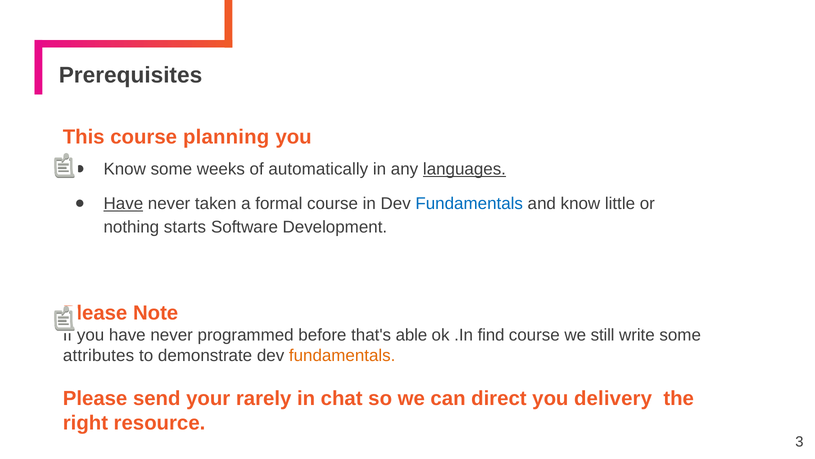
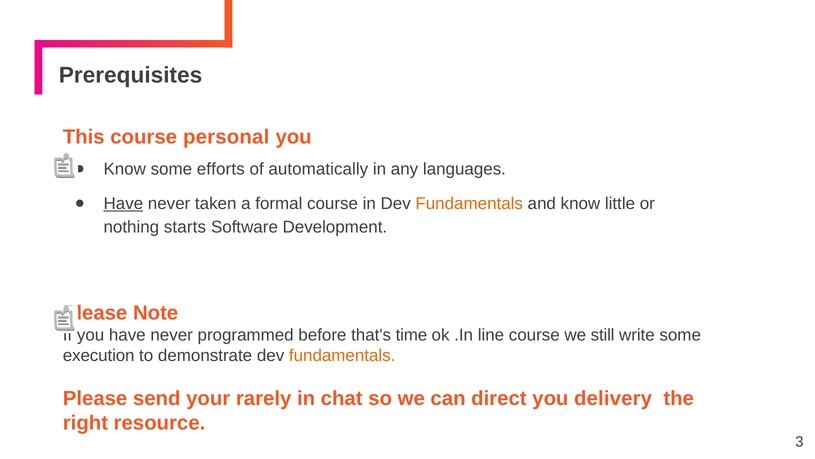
planning: planning -> personal
weeks: weeks -> efforts
languages underline: present -> none
Fundamentals at (469, 204) colour: blue -> orange
able: able -> time
find: find -> line
attributes: attributes -> execution
